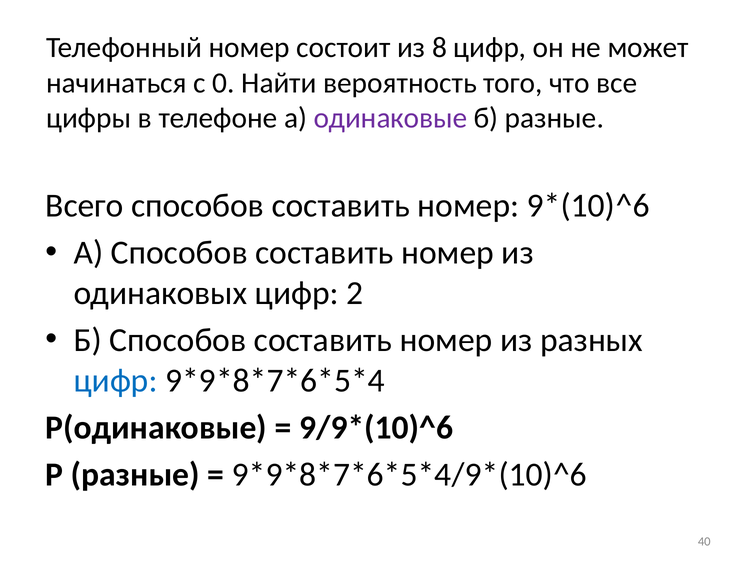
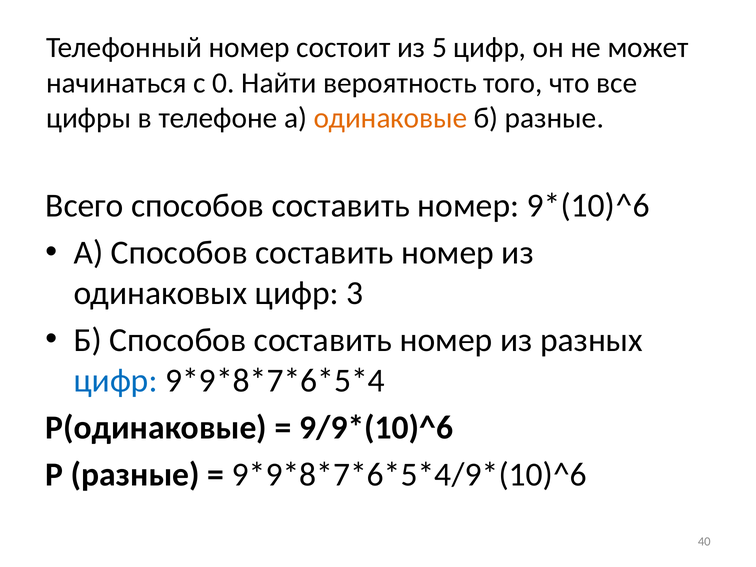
8: 8 -> 5
одинаковые colour: purple -> orange
2: 2 -> 3
